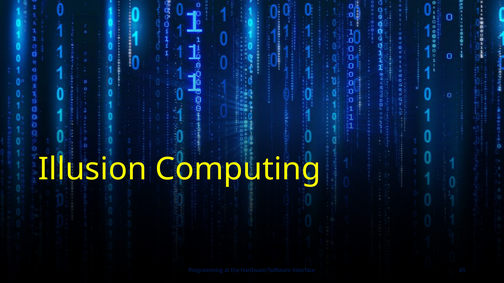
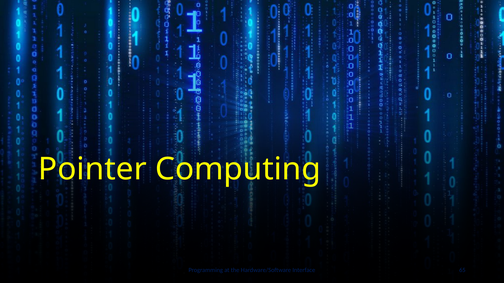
Illusion: Illusion -> Pointer
